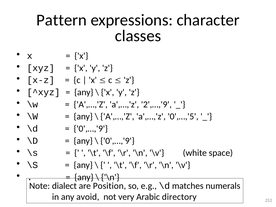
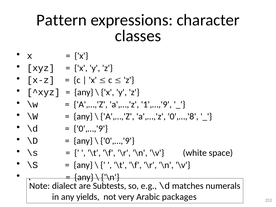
2',…,'9: 2',…,'9 -> 1',…,'9
0',…,'5: 0',…,'5 -> 0',…,'8
Position: Position -> Subtests
avoid: avoid -> yields
directory: directory -> packages
